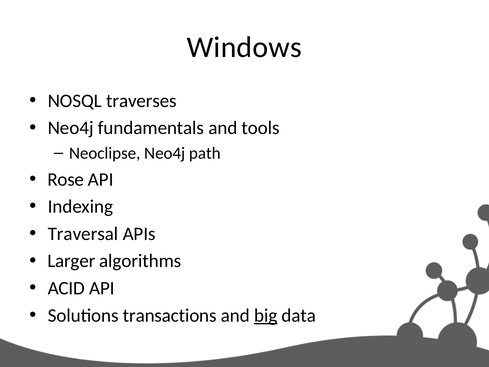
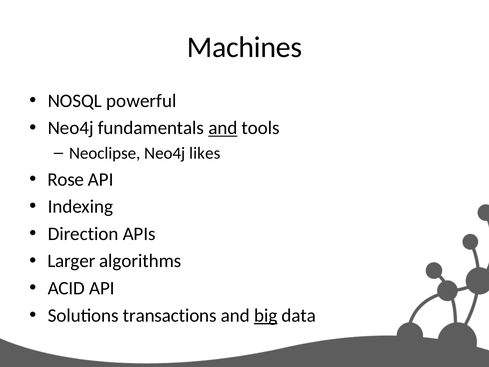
Windows: Windows -> Machines
traverses: traverses -> powerful
and at (223, 128) underline: none -> present
path: path -> likes
Traversal: Traversal -> Direction
